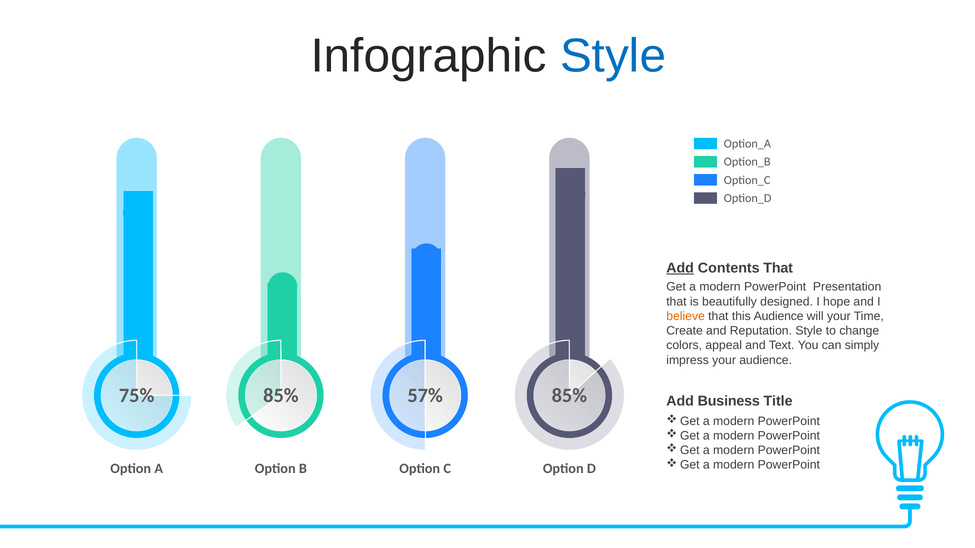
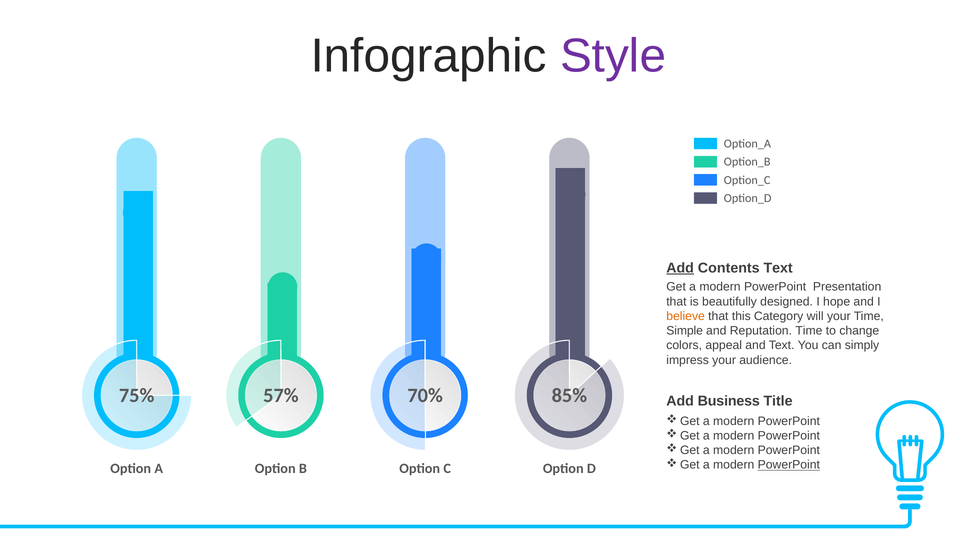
Style at (613, 56) colour: blue -> purple
Contents That: That -> Text
this Audience: Audience -> Category
Create: Create -> Simple
Reputation Style: Style -> Time
85% at (281, 396): 85% -> 57%
57%: 57% -> 70%
PowerPoint at (789, 465) underline: none -> present
